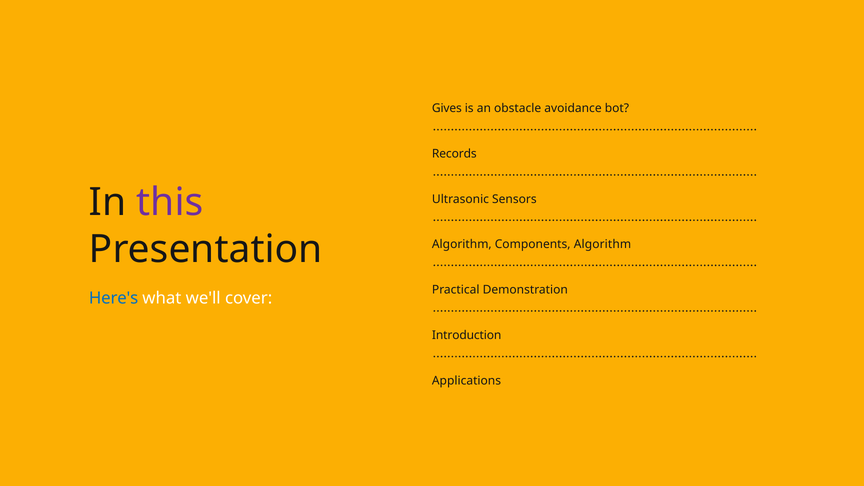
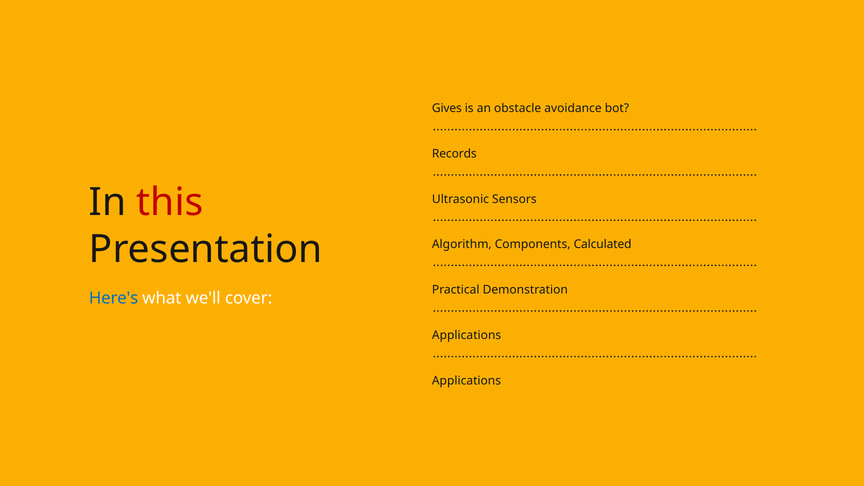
this colour: purple -> red
Components Algorithm: Algorithm -> Calculated
Introduction at (467, 335): Introduction -> Applications
